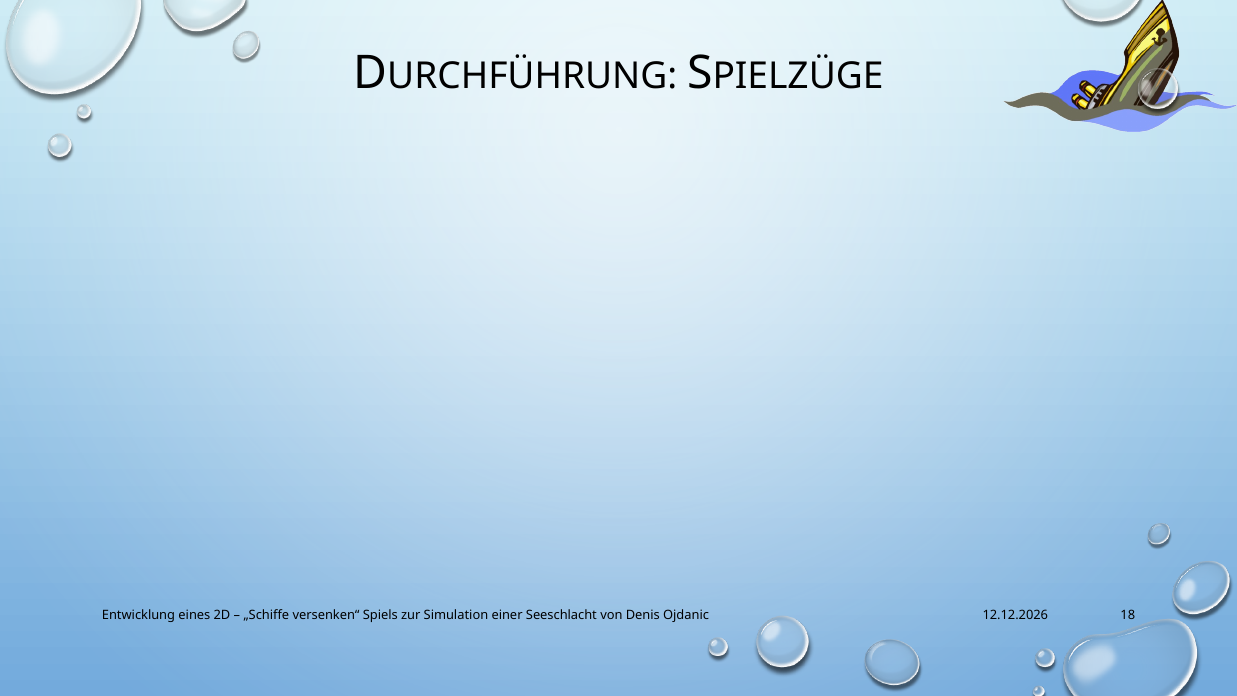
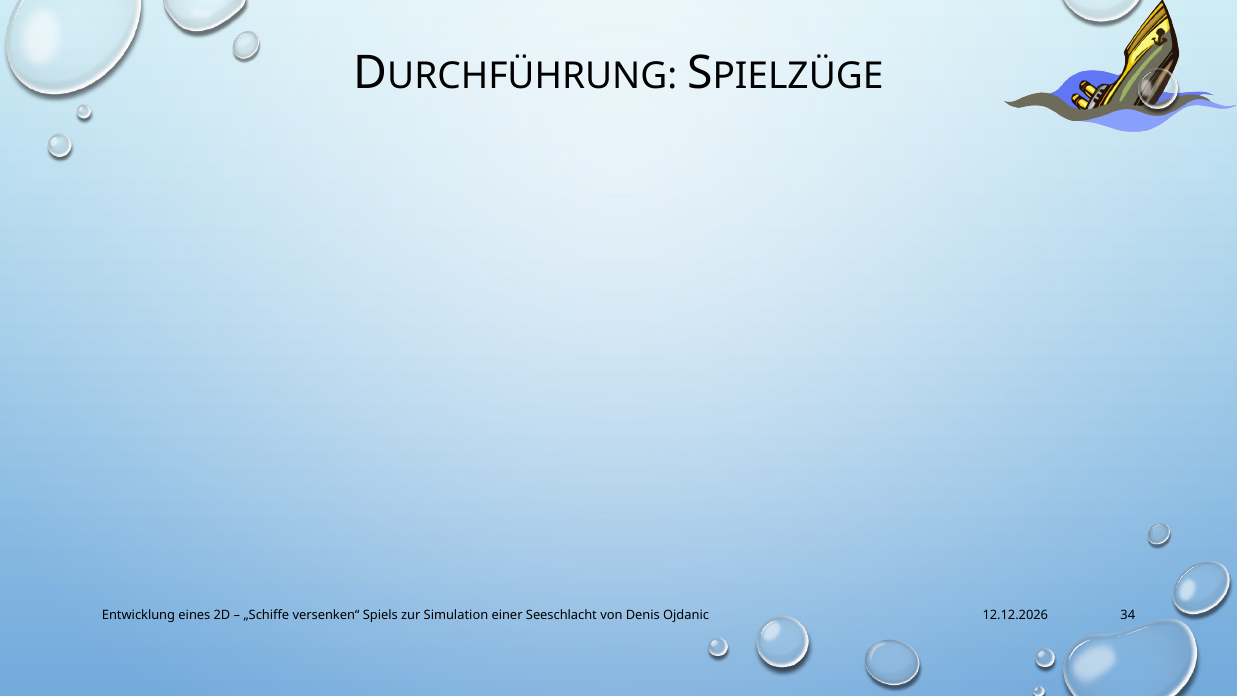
18: 18 -> 34
